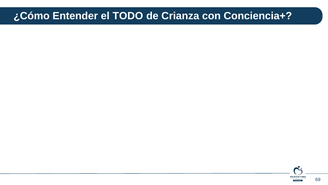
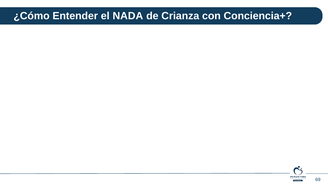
TODO: TODO -> NADA
